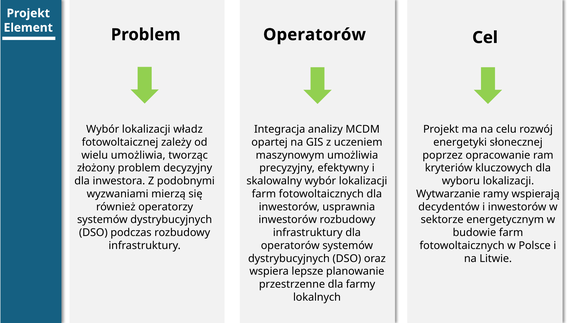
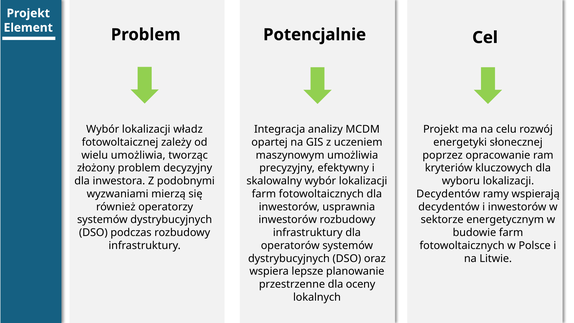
Operatorów at (314, 35): Operatorów -> Potencjalnie
Wytwarzanie at (448, 194): Wytwarzanie -> Decydentów
farmy: farmy -> oceny
